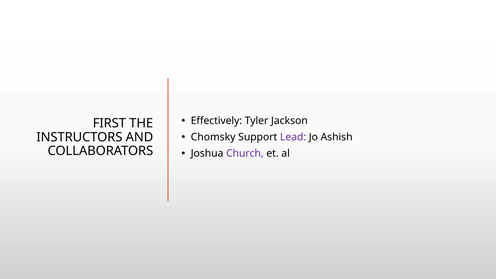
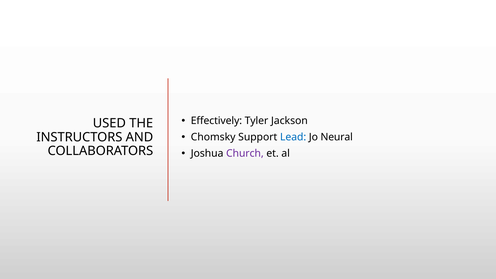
FIRST: FIRST -> USED
Lead colour: purple -> blue
Ashish: Ashish -> Neural
